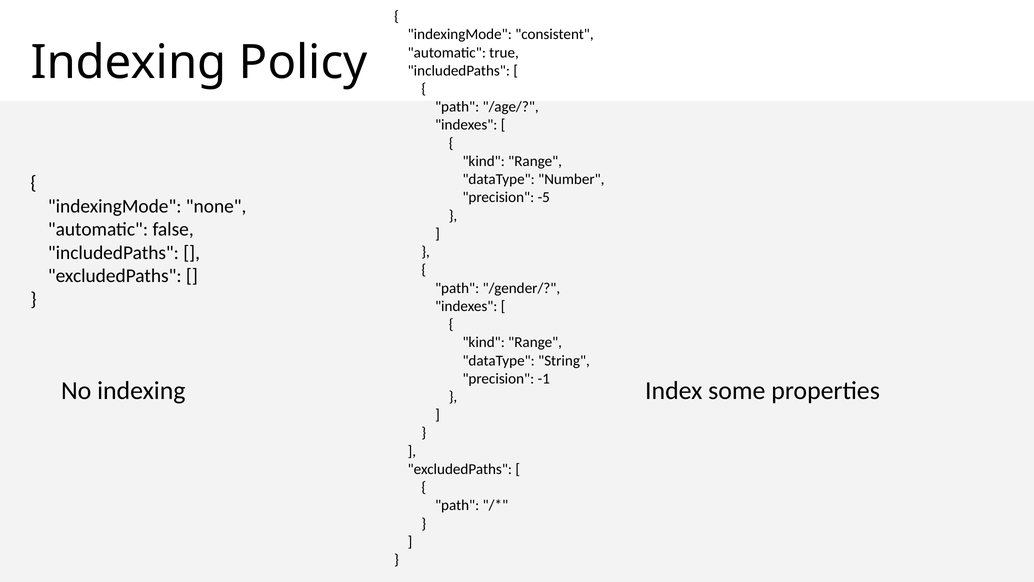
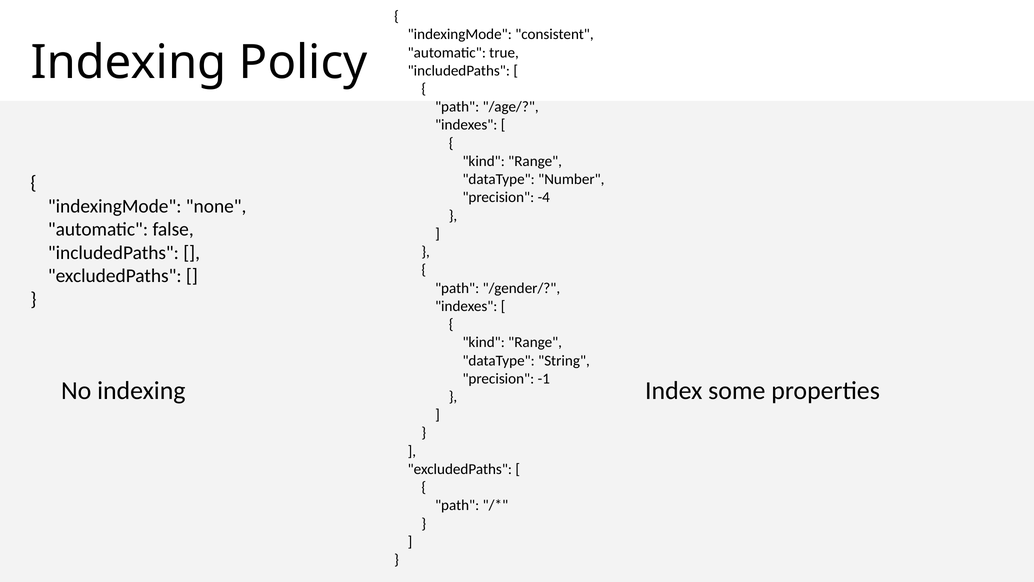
-5: -5 -> -4
